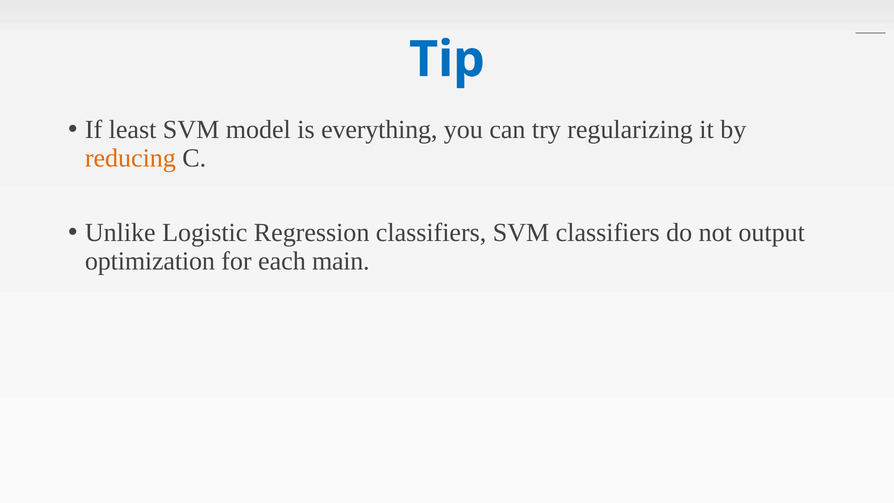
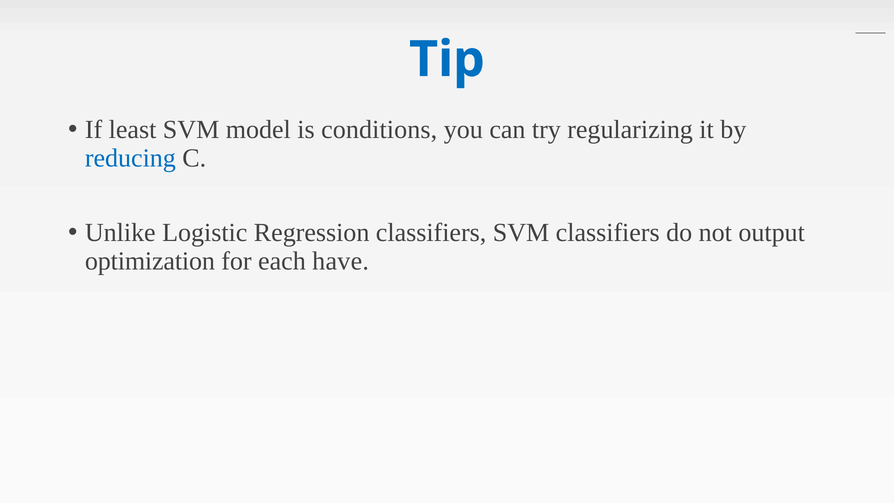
everything: everything -> conditions
reducing colour: orange -> blue
main: main -> have
